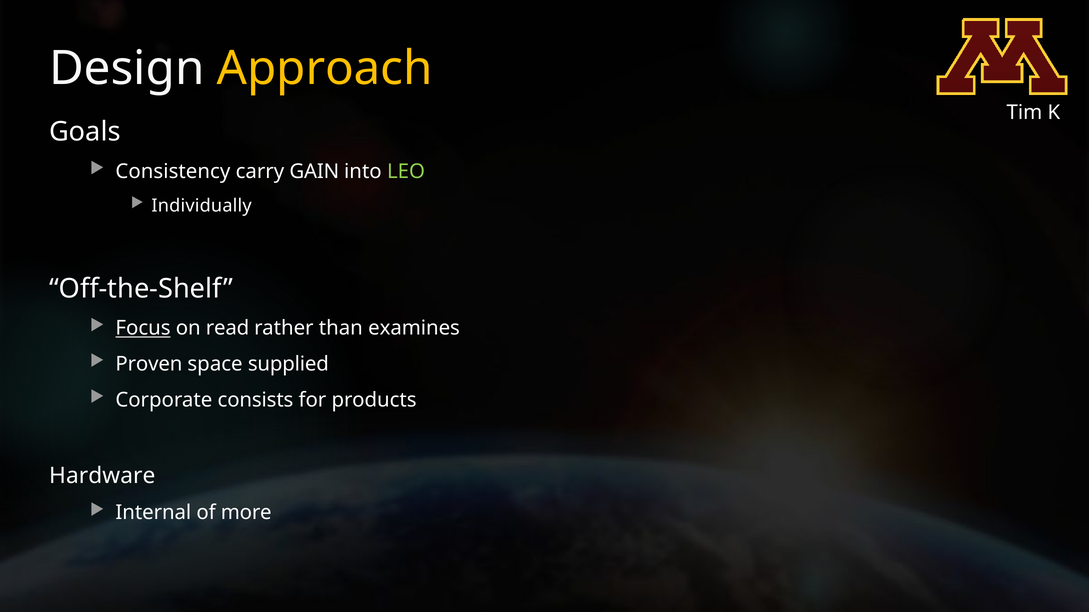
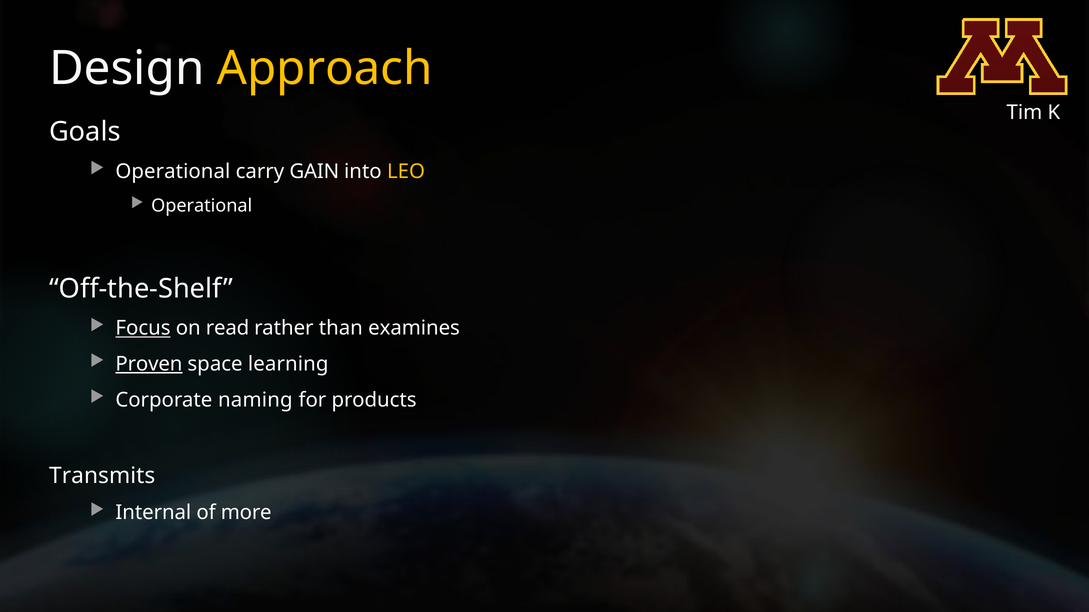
Consistency at (173, 171): Consistency -> Operational
LEO colour: light green -> yellow
Individually at (202, 206): Individually -> Operational
Proven underline: none -> present
supplied: supplied -> learning
consists: consists -> naming
Hardware: Hardware -> Transmits
